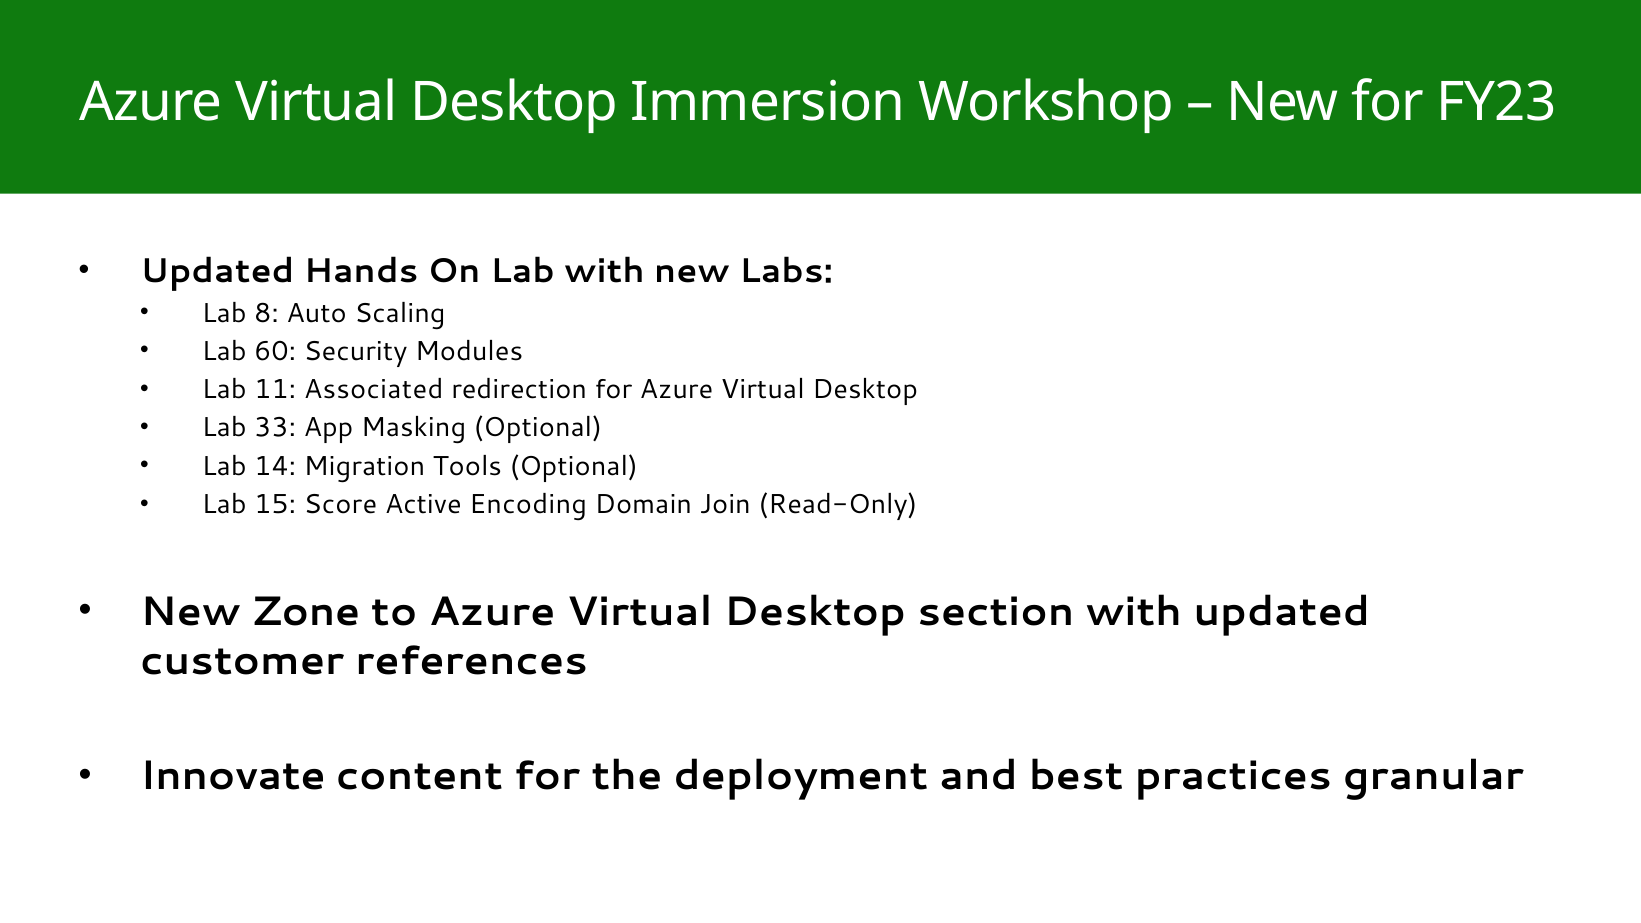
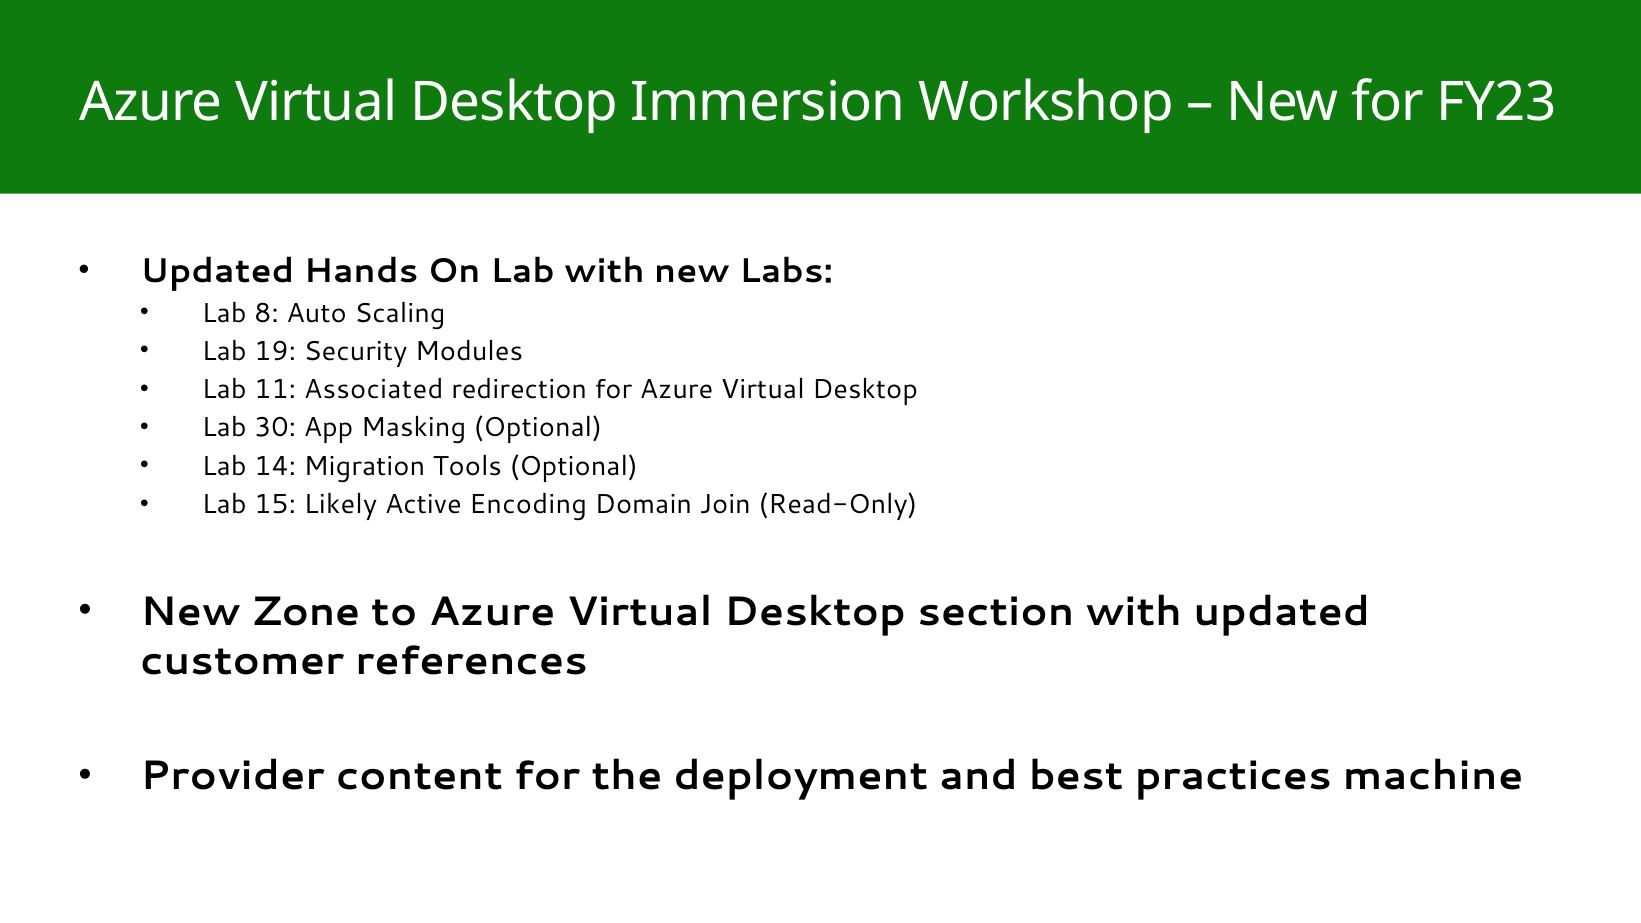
60: 60 -> 19
33: 33 -> 30
Score: Score -> Likely
Innovate: Innovate -> Provider
granular: granular -> machine
